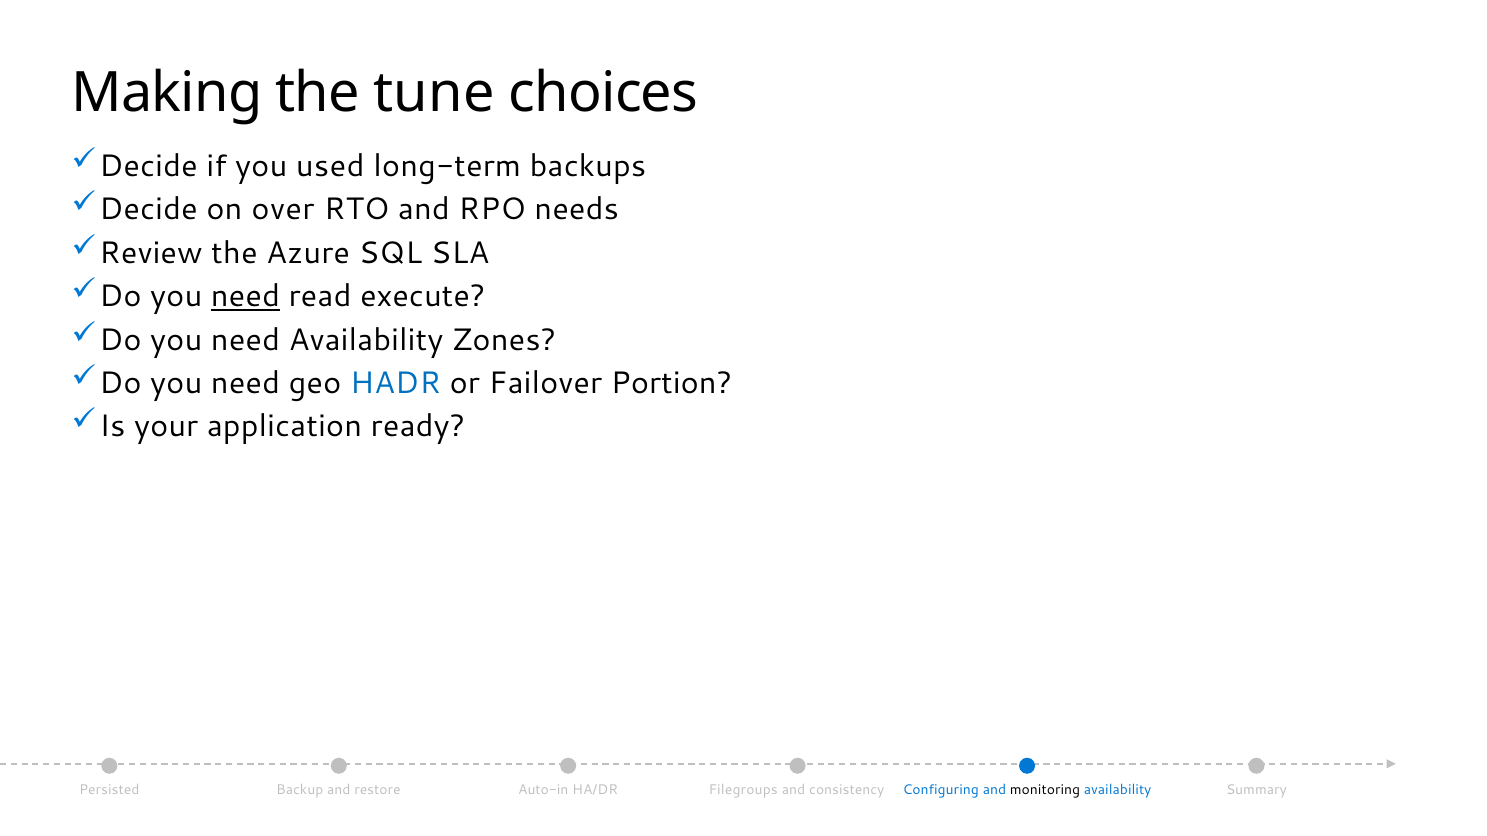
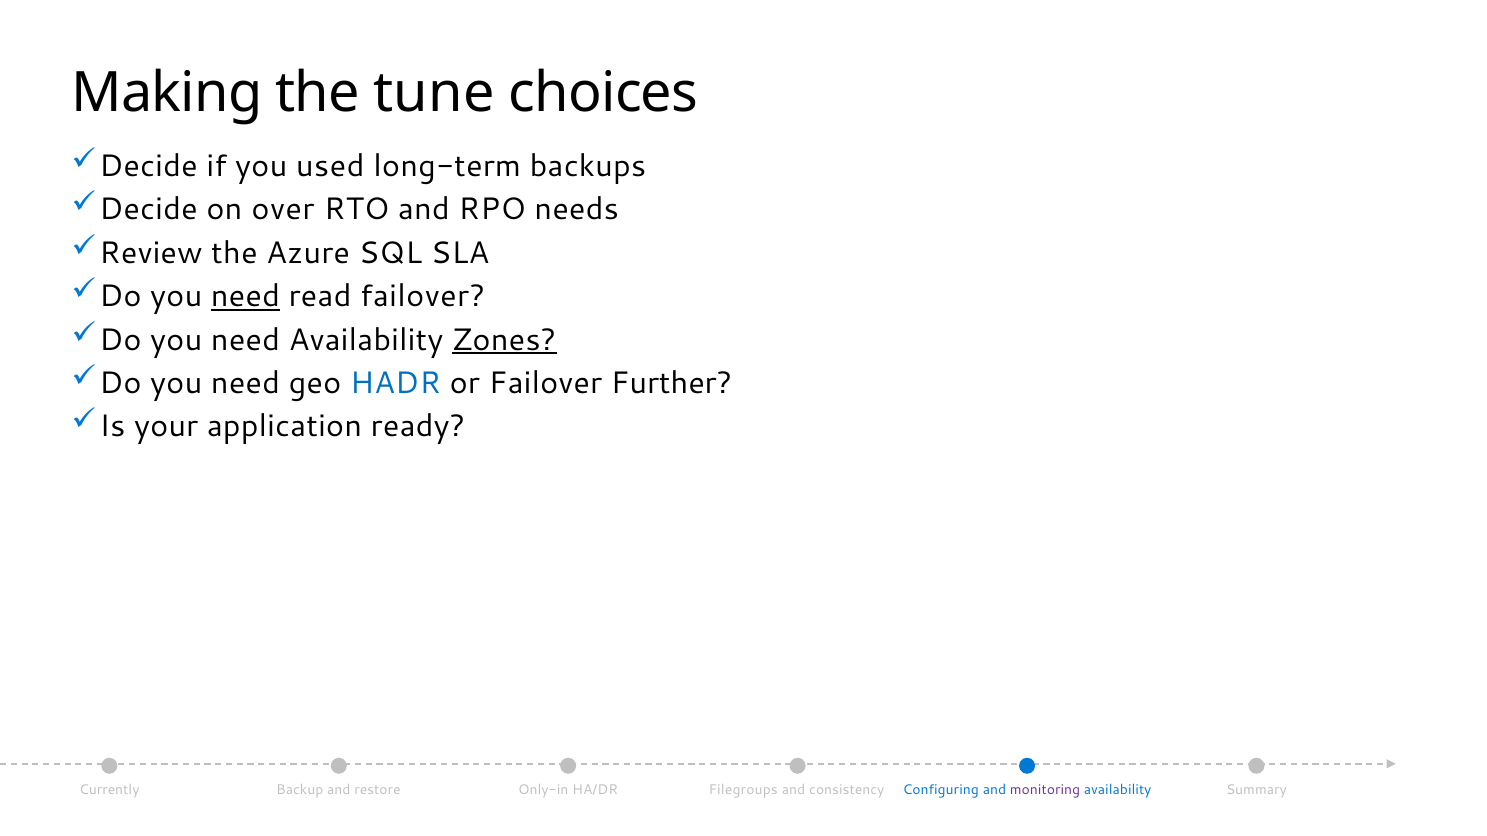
read execute: execute -> failover
Zones underline: none -> present
Portion: Portion -> Further
Persisted: Persisted -> Currently
Auto-in: Auto-in -> Only-in
monitoring colour: black -> purple
